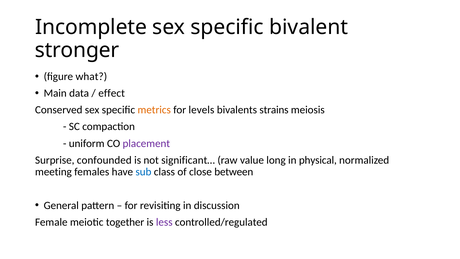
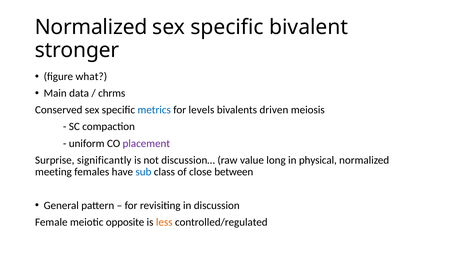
Incomplete at (91, 27): Incomplete -> Normalized
effect: effect -> chrms
metrics colour: orange -> blue
strains: strains -> driven
confounded: confounded -> significantly
significant…: significant… -> discussion…
together: together -> opposite
less colour: purple -> orange
